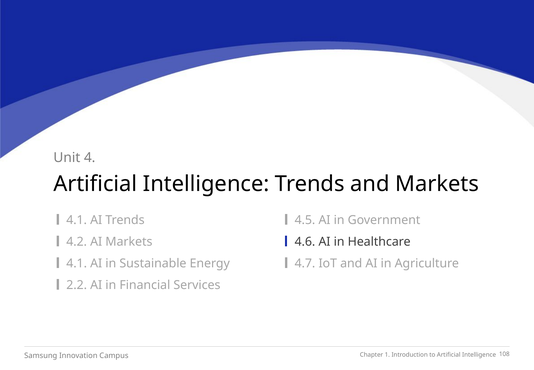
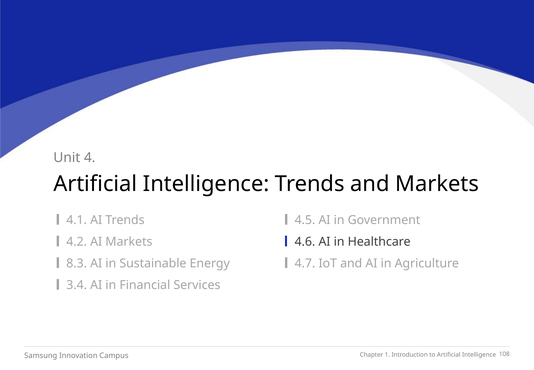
4.1 at (77, 263): 4.1 -> 8.3
2.2: 2.2 -> 3.4
